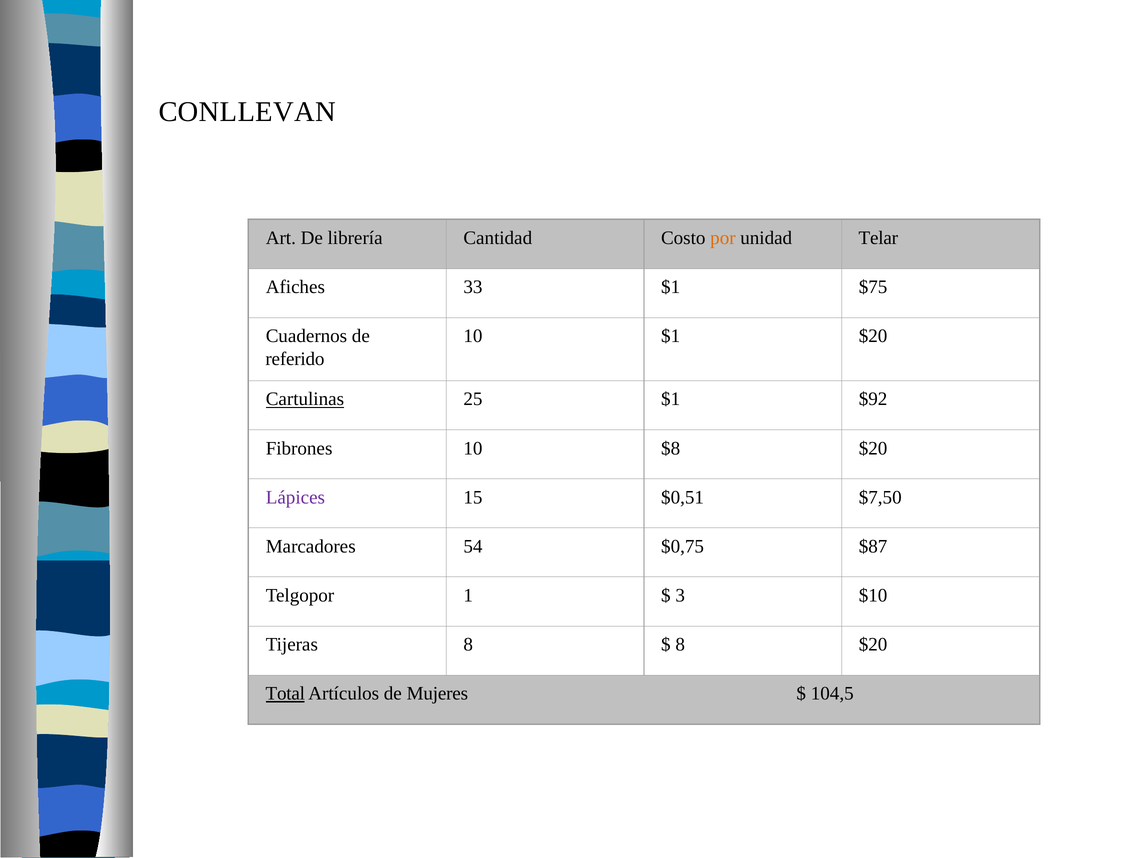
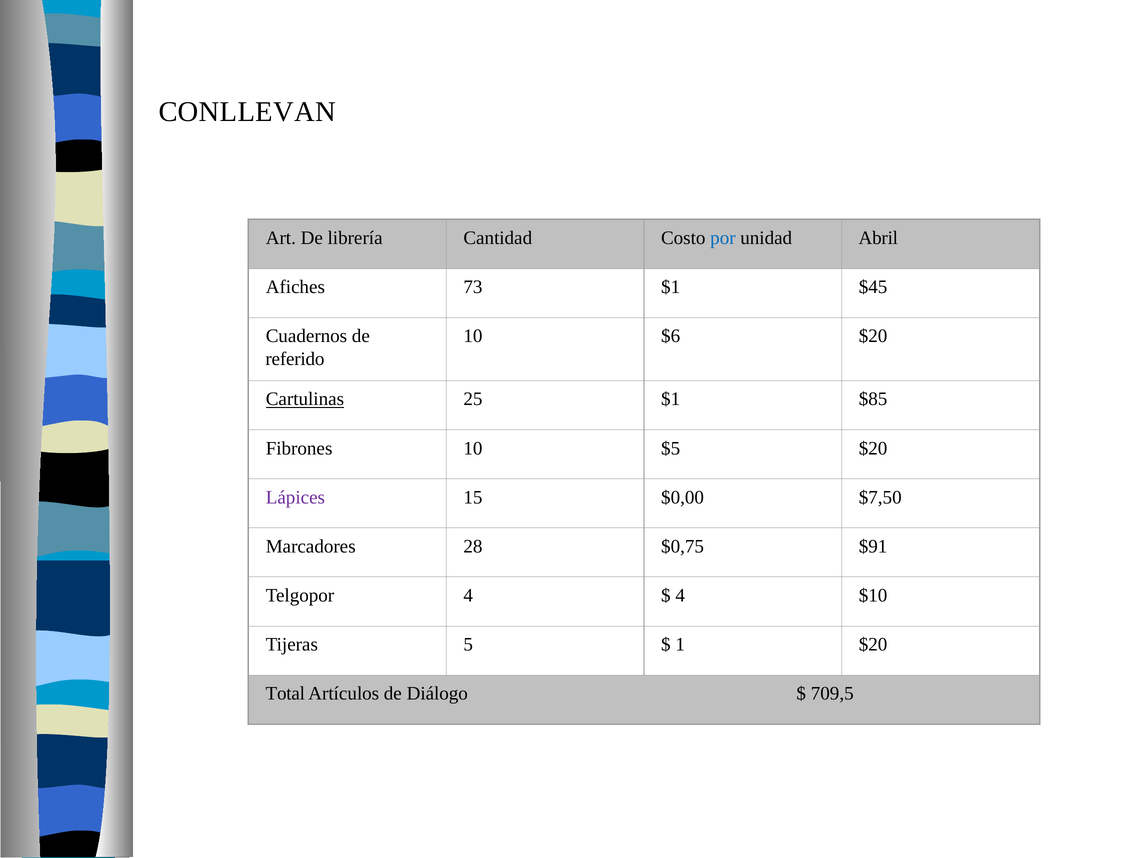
por colour: orange -> blue
Telar: Telar -> Abril
33: 33 -> 73
$75: $75 -> $45
10 $1: $1 -> $6
$92: $92 -> $85
$8: $8 -> $5
$0,51: $0,51 -> $0,00
54: 54 -> 28
$87: $87 -> $91
Telgopor 1: 1 -> 4
3 at (680, 596): 3 -> 4
Tijeras 8: 8 -> 5
8 at (680, 645): 8 -> 1
Total underline: present -> none
Mujeres: Mujeres -> Diálogo
104,5: 104,5 -> 709,5
